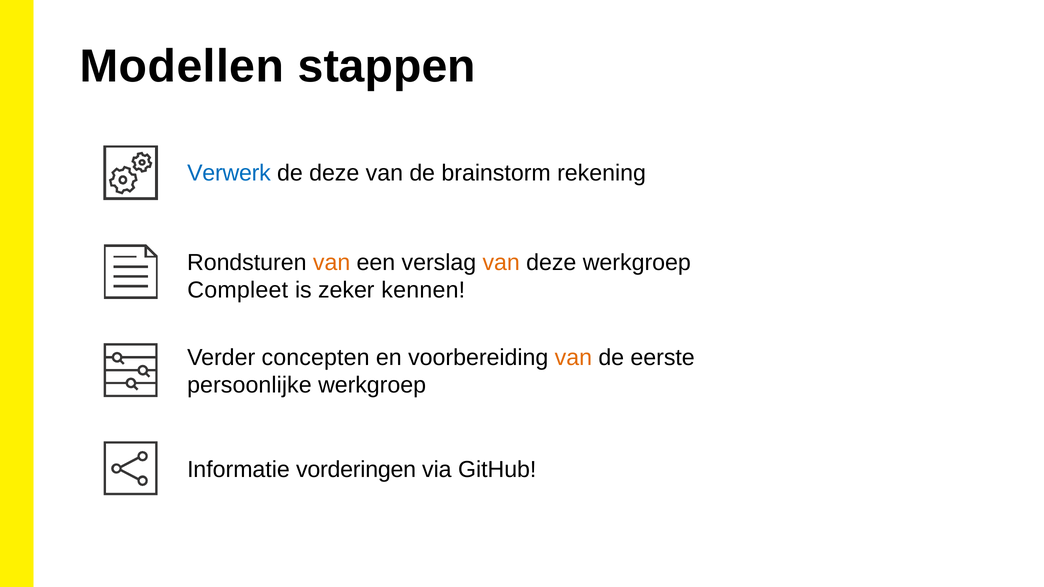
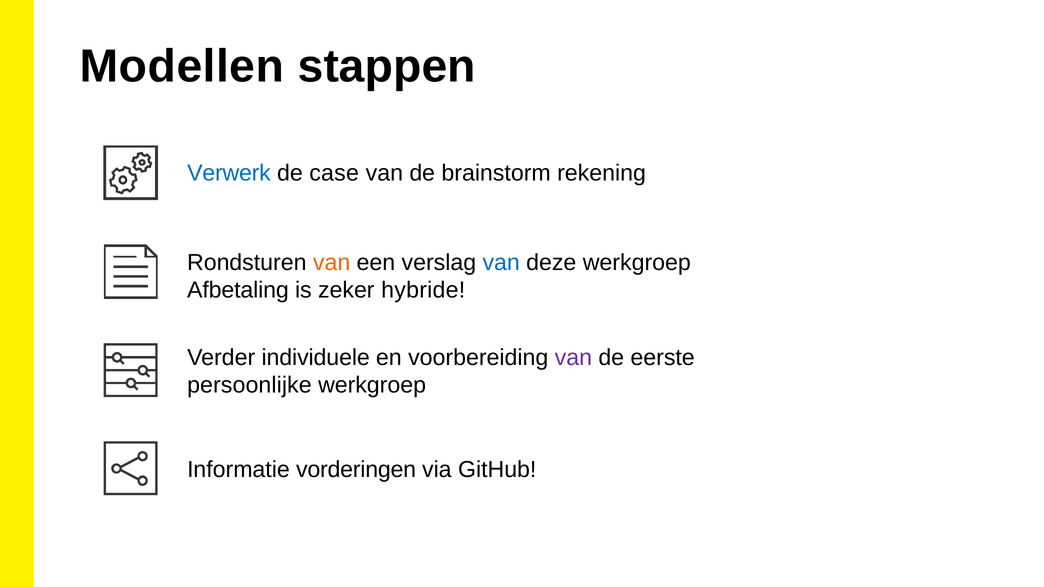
de deze: deze -> case
van at (501, 263) colour: orange -> blue
Compleet: Compleet -> Afbetaling
kennen: kennen -> hybride
concepten: concepten -> individuele
van at (573, 358) colour: orange -> purple
